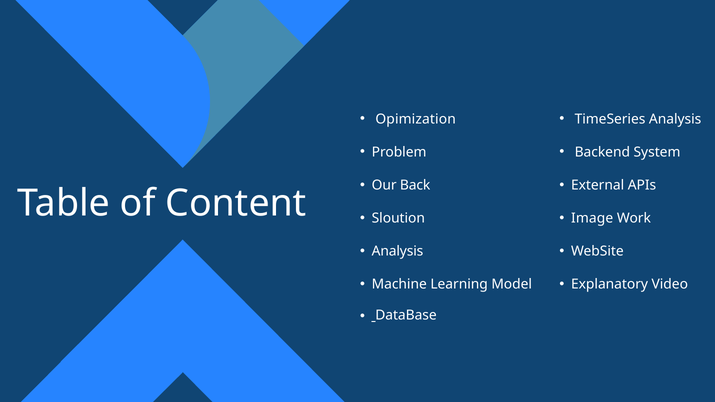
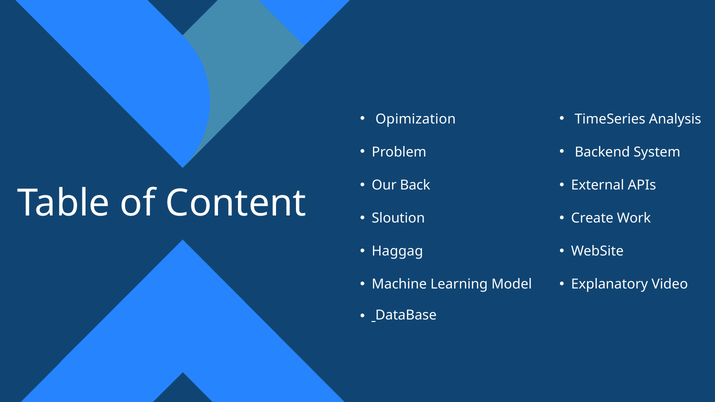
Image: Image -> Create
Analysis at (398, 251): Analysis -> Haggag
